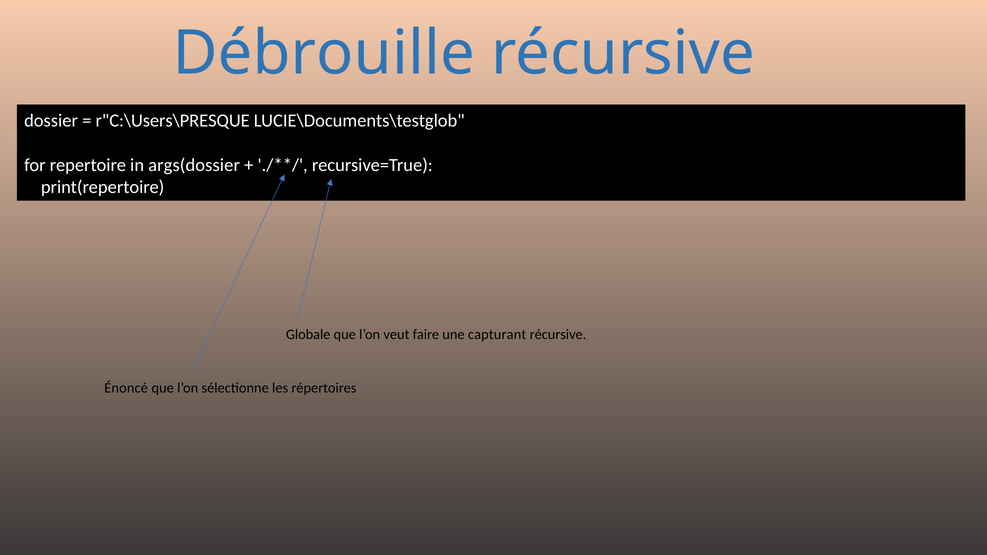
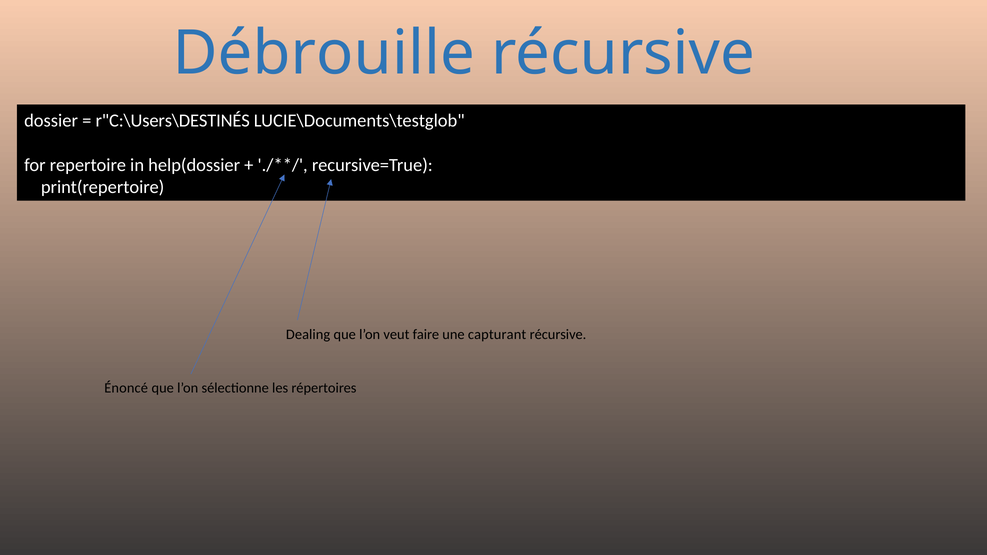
r"C:\Users\PRESQUE: r"C:\Users\PRESQUE -> r"C:\Users\DESTINÉS
args(dossier: args(dossier -> help(dossier
Globale: Globale -> Dealing
